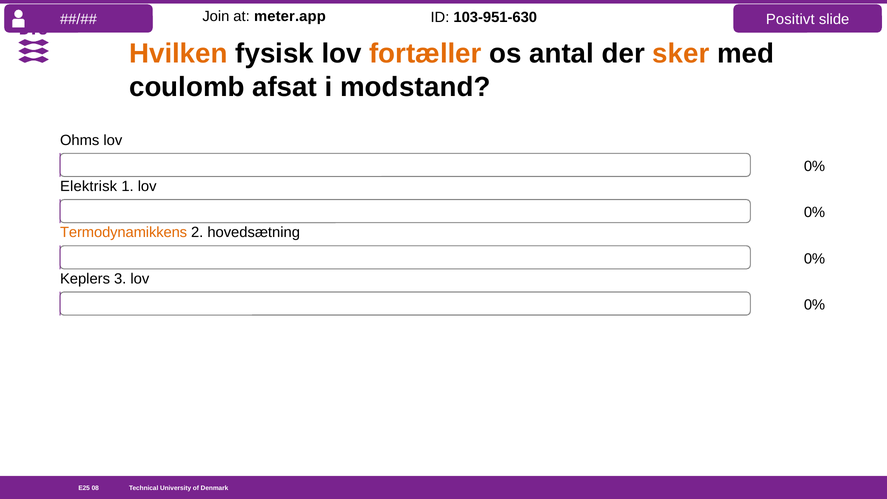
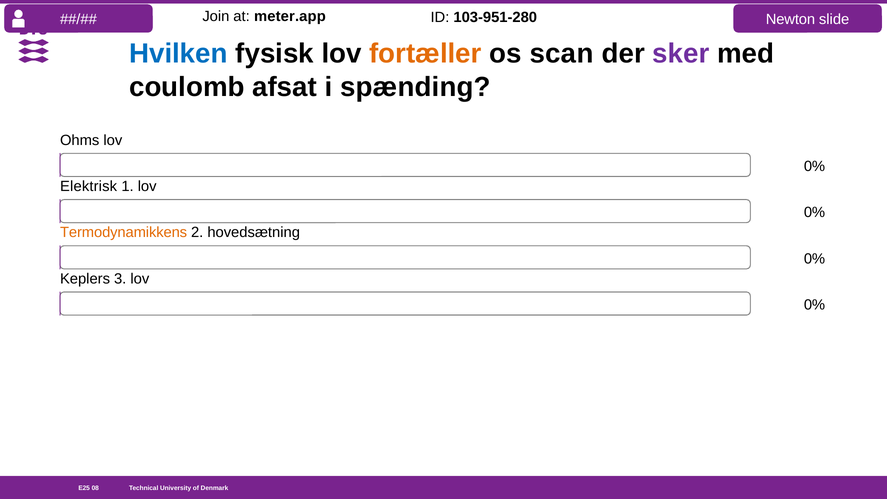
103-951-630: 103-951-630 -> 103-951-280
Positivt: Positivt -> Newton
Hvilken colour: orange -> blue
antal: antal -> scan
sker colour: orange -> purple
modstand: modstand -> spænding
